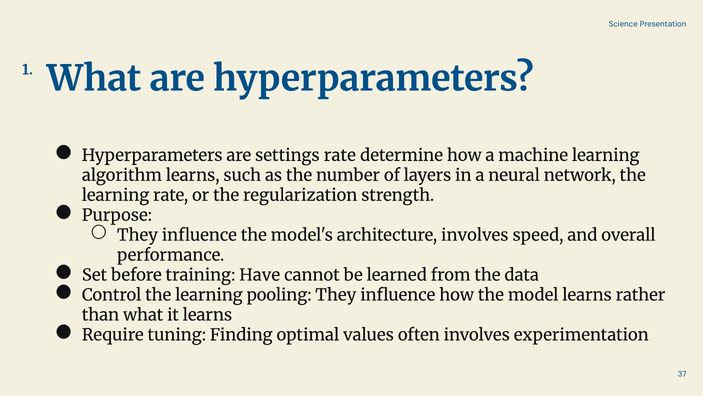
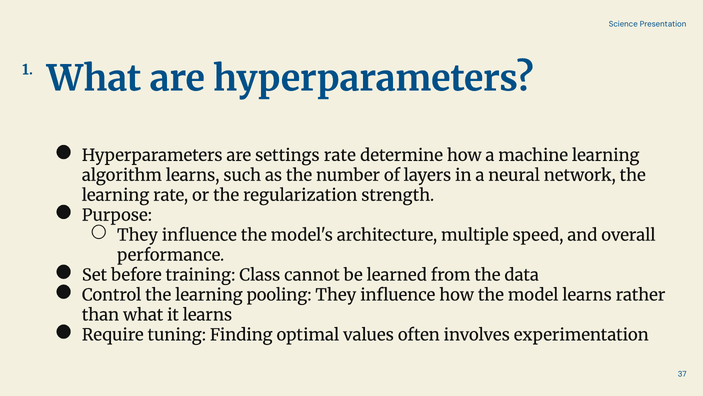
architecture involves: involves -> multiple
Have: Have -> Class
